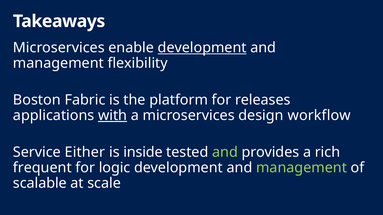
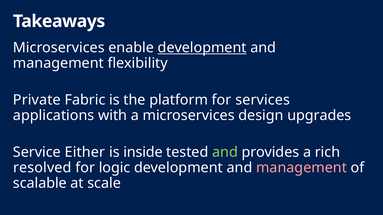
Boston: Boston -> Private
releases: releases -> services
with underline: present -> none
workflow: workflow -> upgrades
frequent: frequent -> resolved
management at (302, 168) colour: light green -> pink
